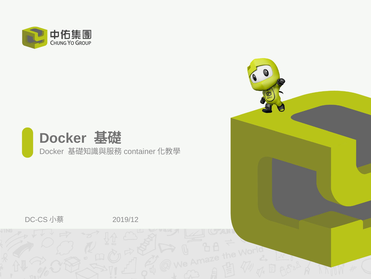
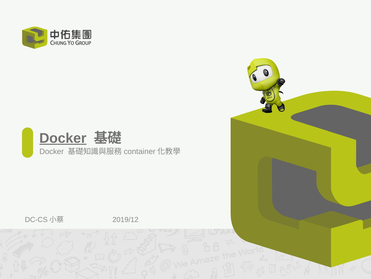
Docker at (63, 138) underline: none -> present
